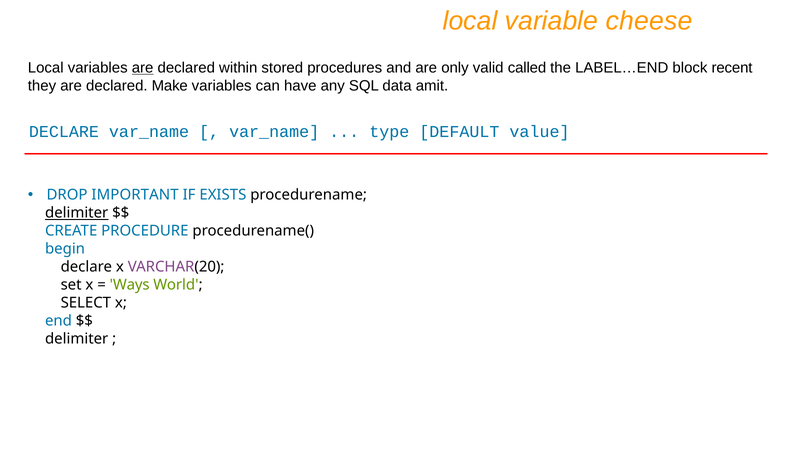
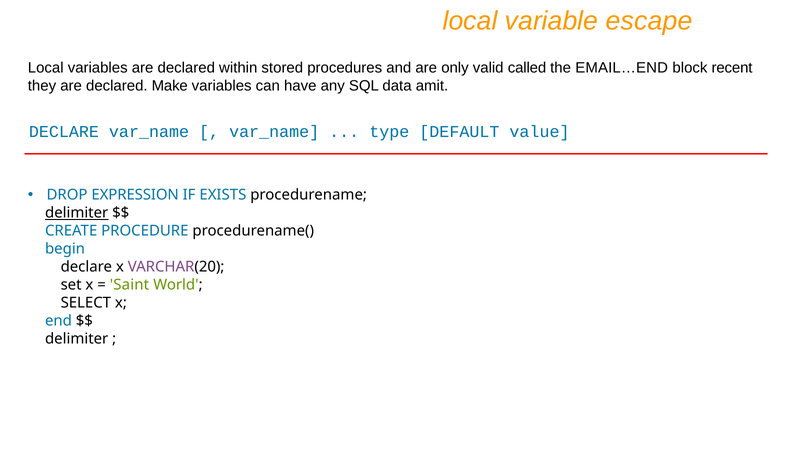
cheese: cheese -> escape
are at (143, 68) underline: present -> none
LABEL…END: LABEL…END -> EMAIL…END
IMPORTANT: IMPORTANT -> EXPRESSION
Ways: Ways -> Saint
